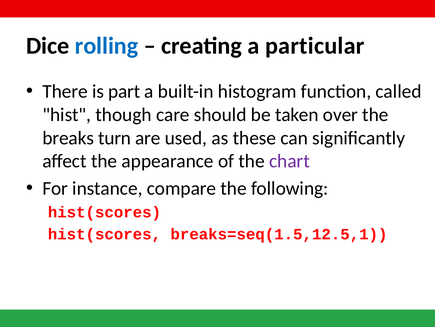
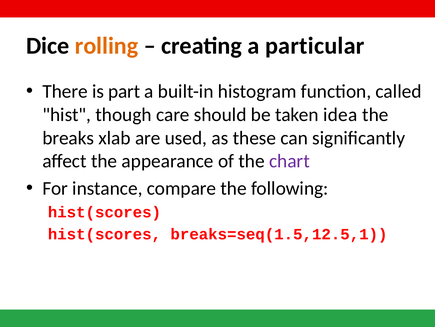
rolling colour: blue -> orange
over: over -> idea
turn: turn -> xlab
